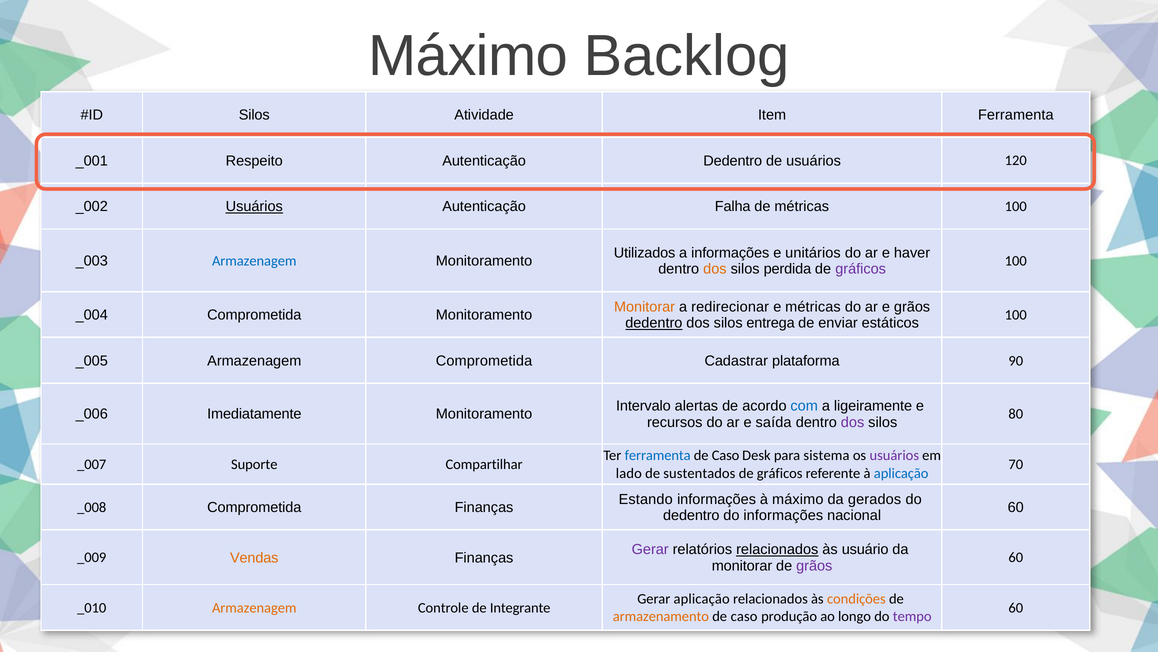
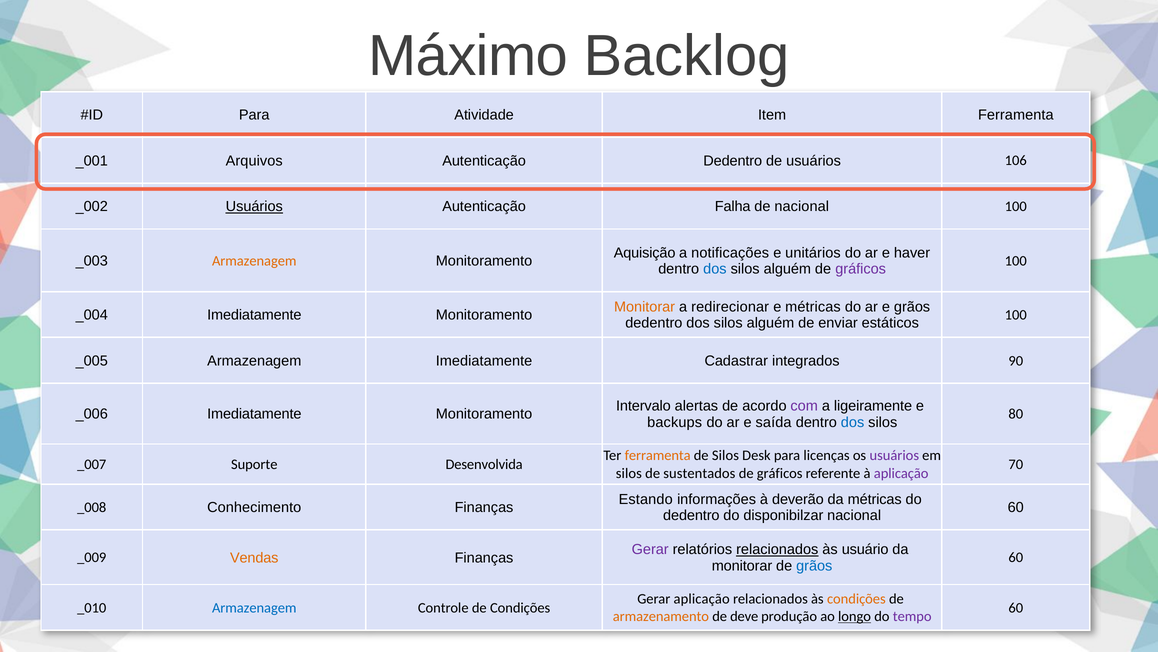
Silos at (254, 115): Silos -> Para
Respeito: Respeito -> Arquivos
120: 120 -> 106
de métricas: métricas -> nacional
Utilizados: Utilizados -> Aquisição
a informações: informações -> notificações
Armazenagem at (254, 261) colour: blue -> orange
dos at (715, 269) colour: orange -> blue
perdida at (787, 269): perdida -> alguém
Comprometida at (254, 315): Comprometida -> Imediatamente
dedentro at (654, 323) underline: present -> none
entrega at (771, 323): entrega -> alguém
Armazenagem Comprometida: Comprometida -> Imediatamente
plataforma: plataforma -> integrados
com colour: blue -> purple
recursos: recursos -> backups
dos at (853, 422) colour: purple -> blue
ferramenta at (658, 455) colour: blue -> orange
Caso at (726, 455): Caso -> Silos
sistema: sistema -> licenças
Compartilhar: Compartilhar -> Desenvolvida
lado at (629, 473): lado -> silos
aplicação at (901, 473) colour: blue -> purple
à máximo: máximo -> deverão
da gerados: gerados -> métricas
Comprometida at (254, 507): Comprometida -> Conhecimento
do informações: informações -> disponibilzar
grãos at (814, 565) colour: purple -> blue
Armazenagem at (254, 607) colour: orange -> blue
de Integrante: Integrante -> Condições
caso at (744, 616): caso -> deve
longo underline: none -> present
